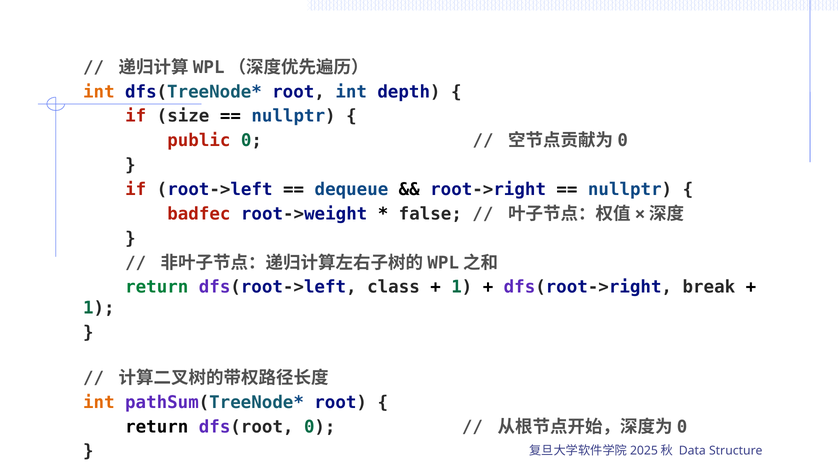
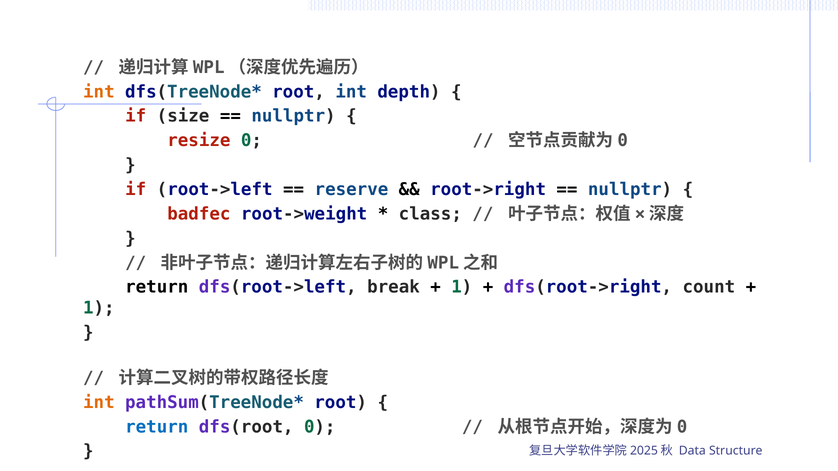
public: public -> resize
dequeue: dequeue -> reserve
false: false -> class
return at (157, 287) colour: green -> black
class: class -> break
break: break -> count
return at (157, 427) colour: black -> blue
